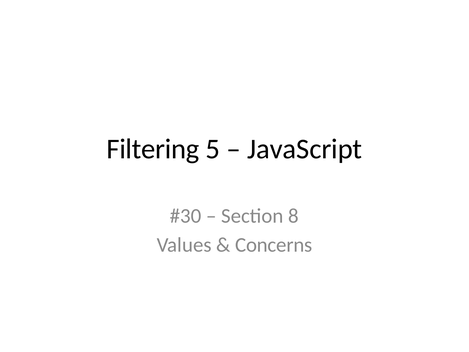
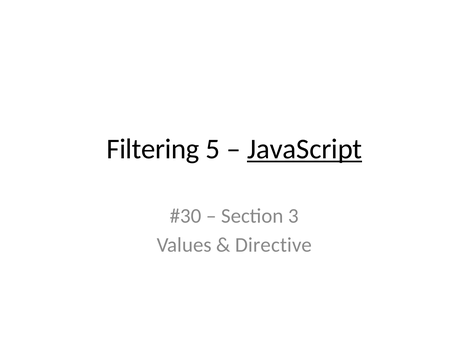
JavaScript underline: none -> present
8: 8 -> 3
Concerns: Concerns -> Directive
